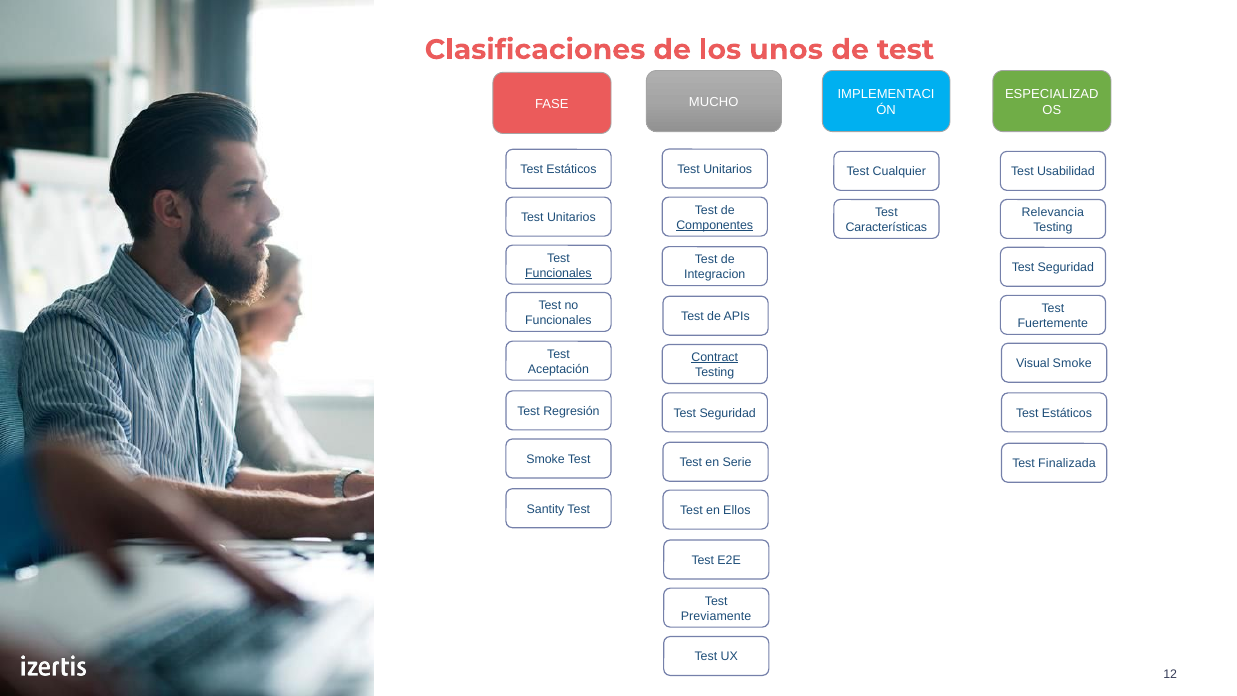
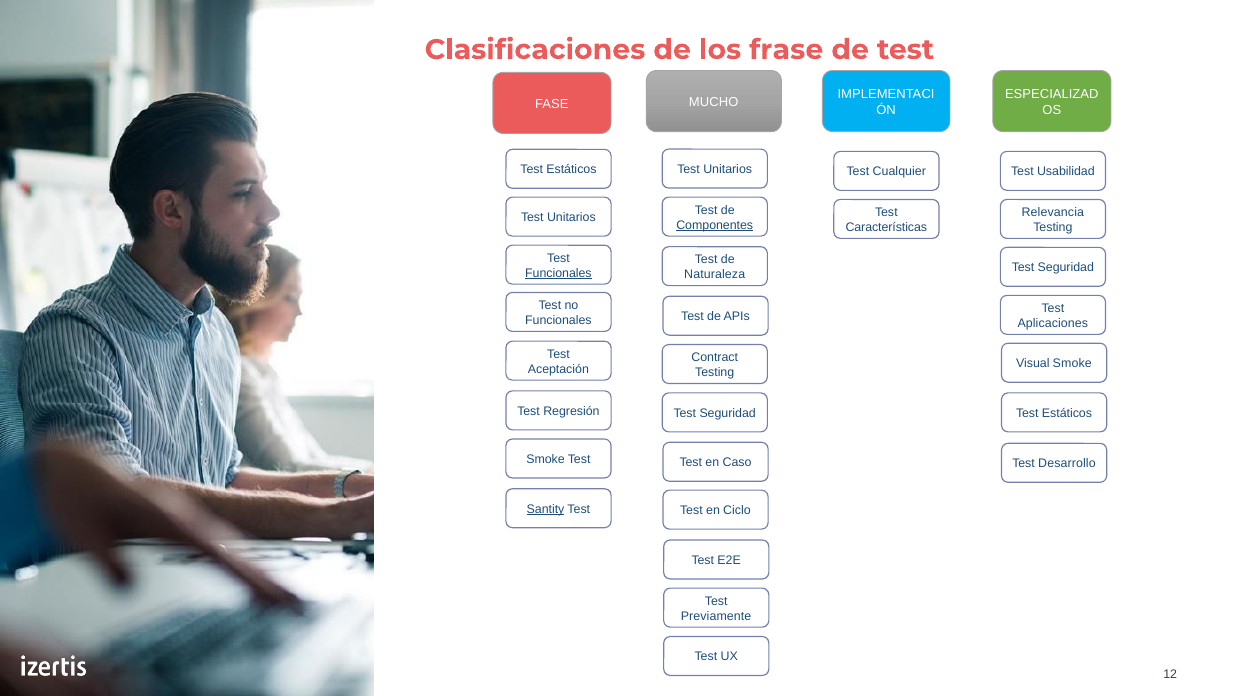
unos: unos -> frase
Integracion: Integracion -> Naturaleza
Fuertemente: Fuertemente -> Aplicaciones
Contract underline: present -> none
Serie: Serie -> Caso
Finalizada: Finalizada -> Desarrollo
Santity underline: none -> present
Ellos: Ellos -> Ciclo
